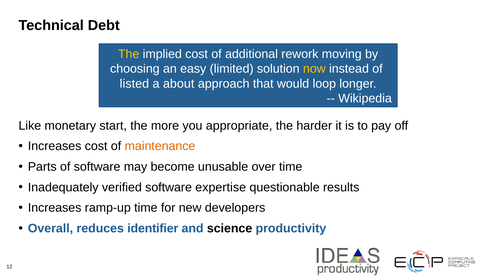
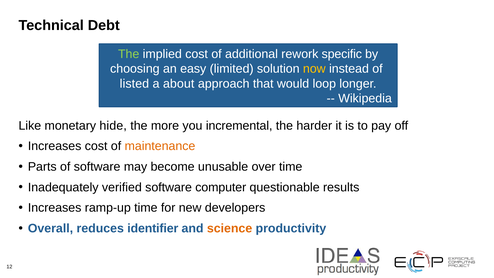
The at (129, 54) colour: yellow -> light green
moving: moving -> specific
start: start -> hide
appropriate: appropriate -> incremental
expertise: expertise -> computer
science colour: black -> orange
